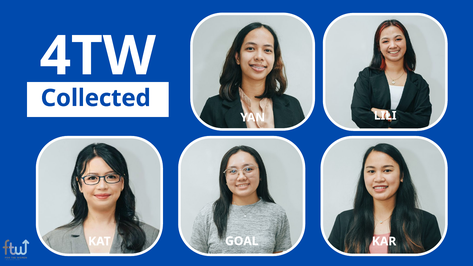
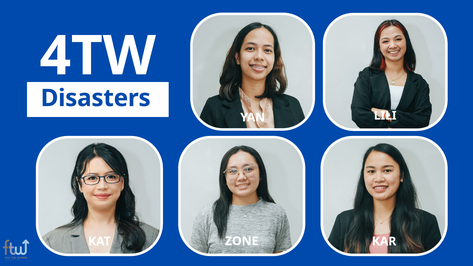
Collected: Collected -> Disasters
GOAL: GOAL -> ZONE
